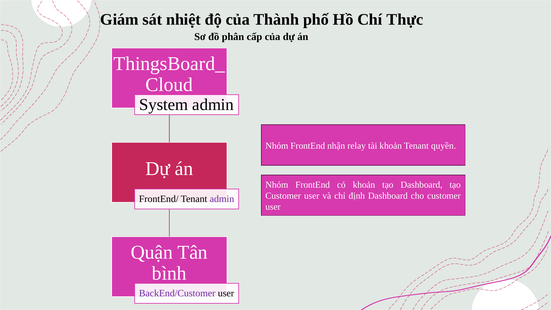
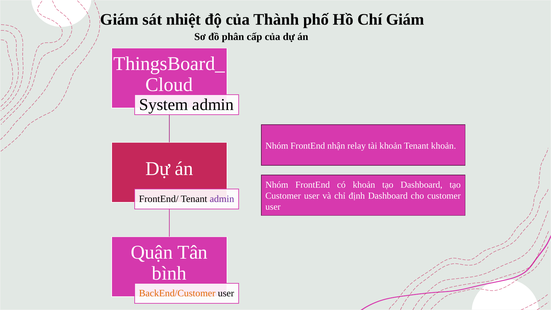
Chí Thực: Thực -> Giám
Tenant quyền: quyền -> khoản
BackEnd/Customer colour: purple -> orange
